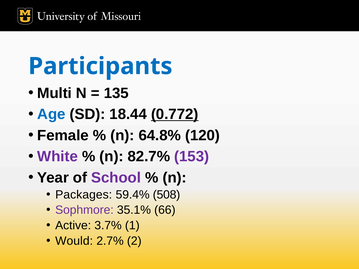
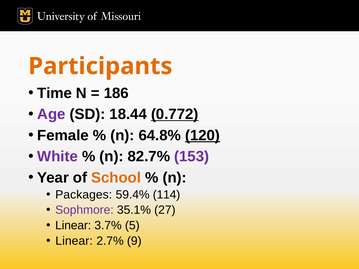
Participants colour: blue -> orange
Multi: Multi -> Time
135: 135 -> 186
Age colour: blue -> purple
120 underline: none -> present
School colour: purple -> orange
508: 508 -> 114
66: 66 -> 27
Active at (73, 226): Active -> Linear
1: 1 -> 5
Would at (74, 241): Would -> Linear
2: 2 -> 9
